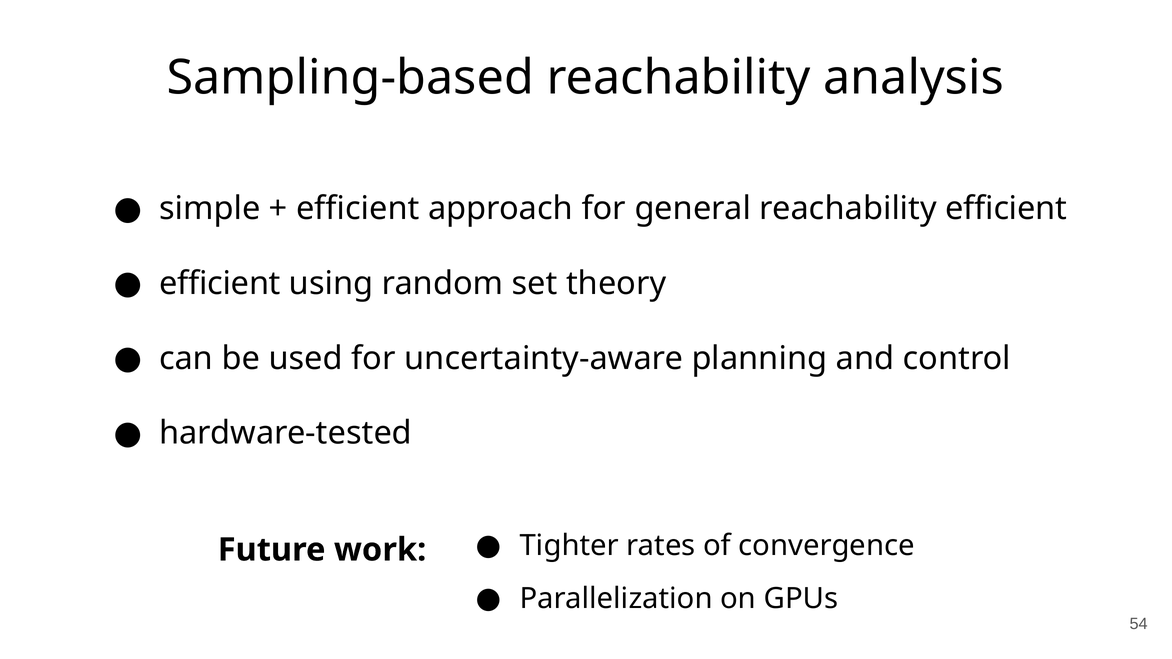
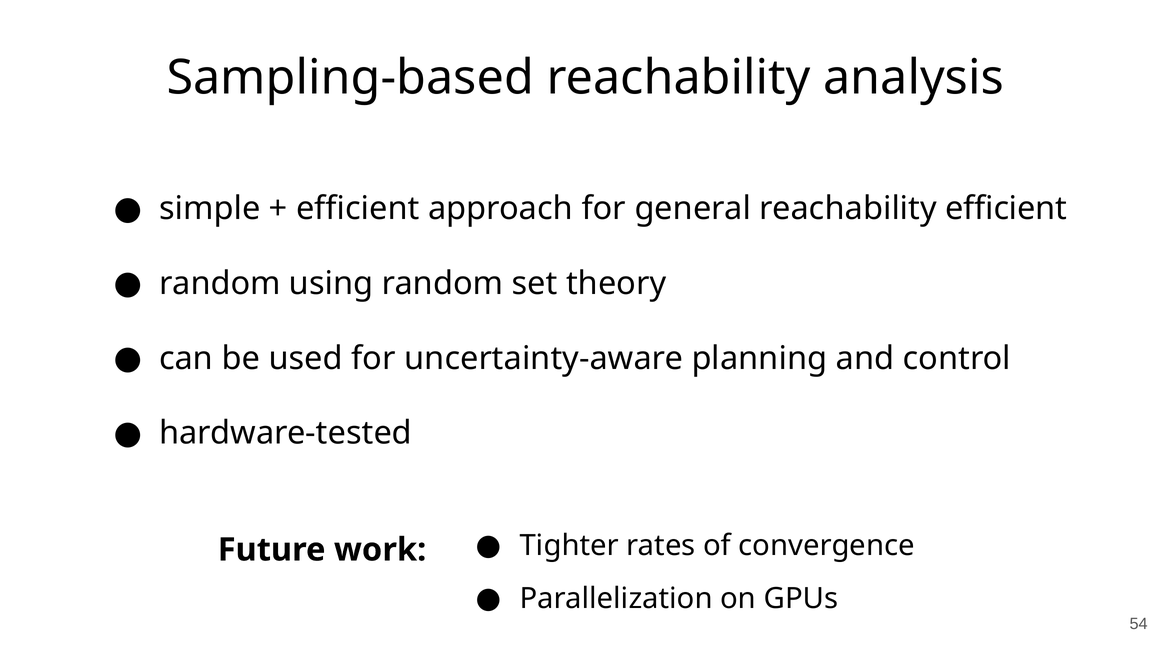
efficient at (220, 284): efficient -> random
